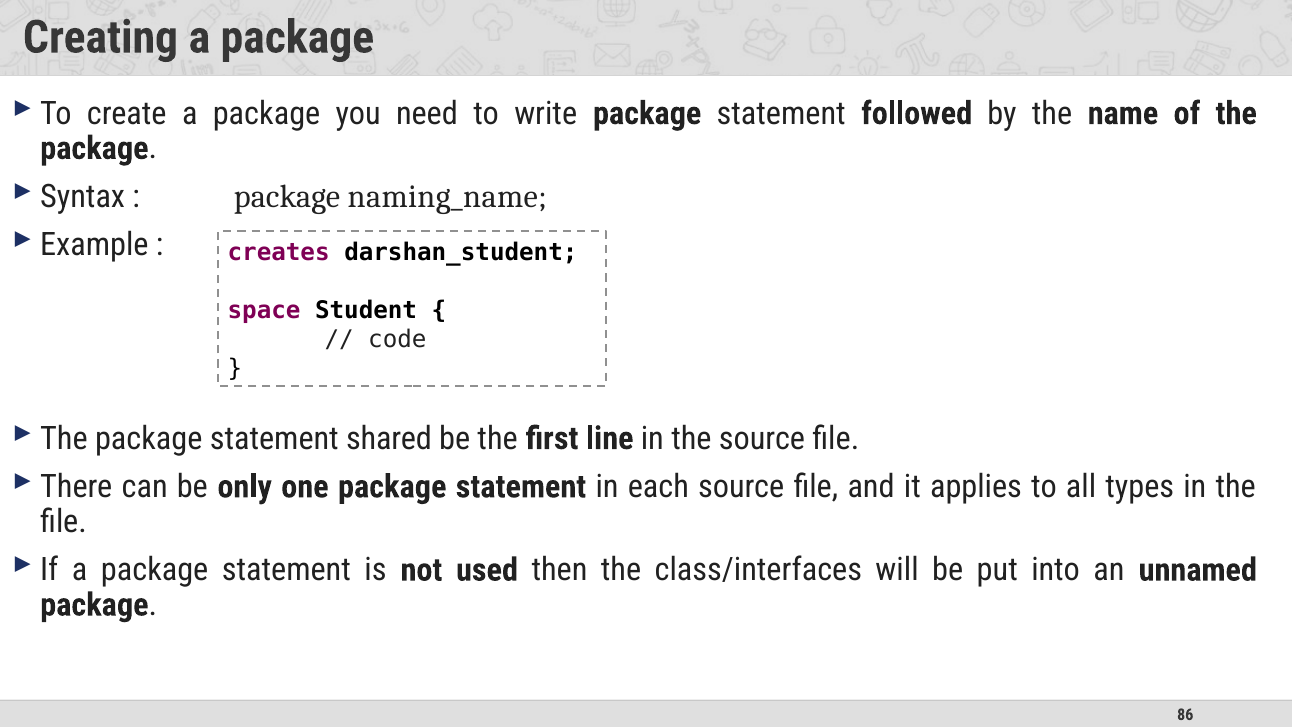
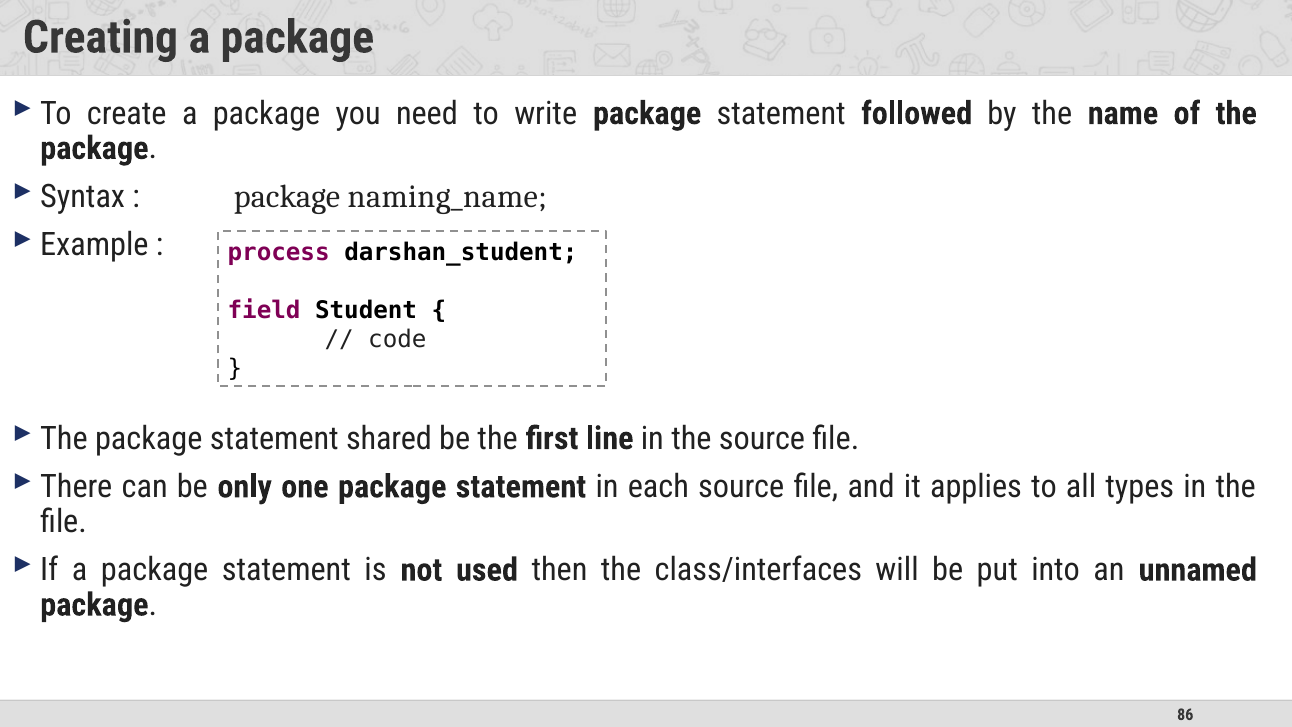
creates: creates -> process
space: space -> field
